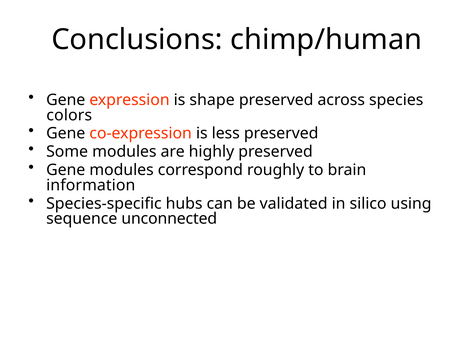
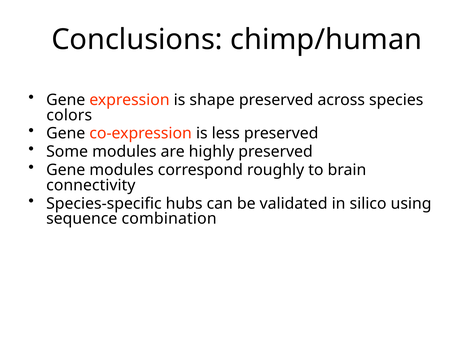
information: information -> connectivity
unconnected: unconnected -> combination
